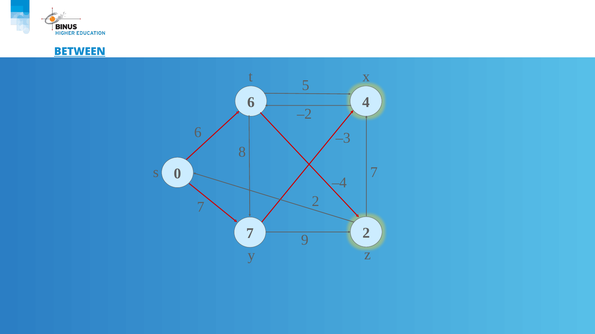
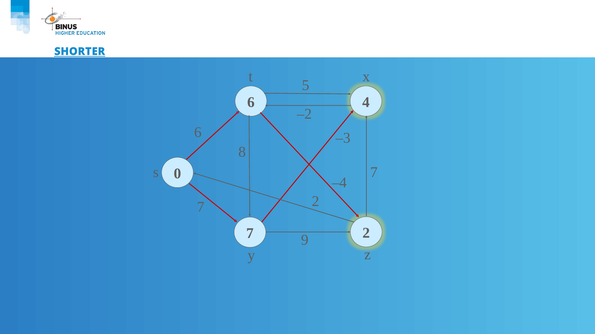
BETWEEN: BETWEEN -> SHORTER
